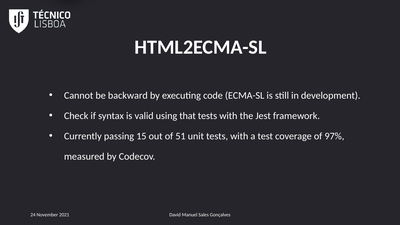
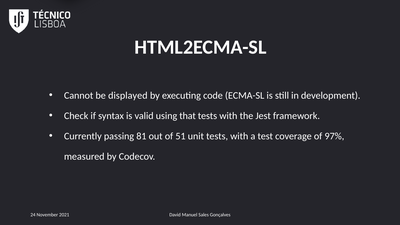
backward: backward -> displayed
15: 15 -> 81
